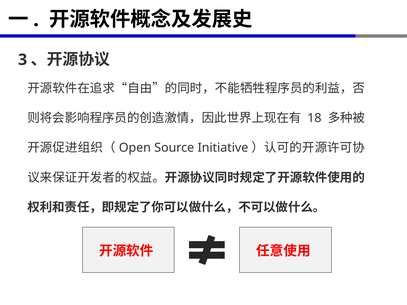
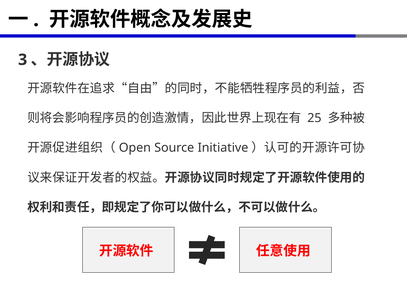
18: 18 -> 25
